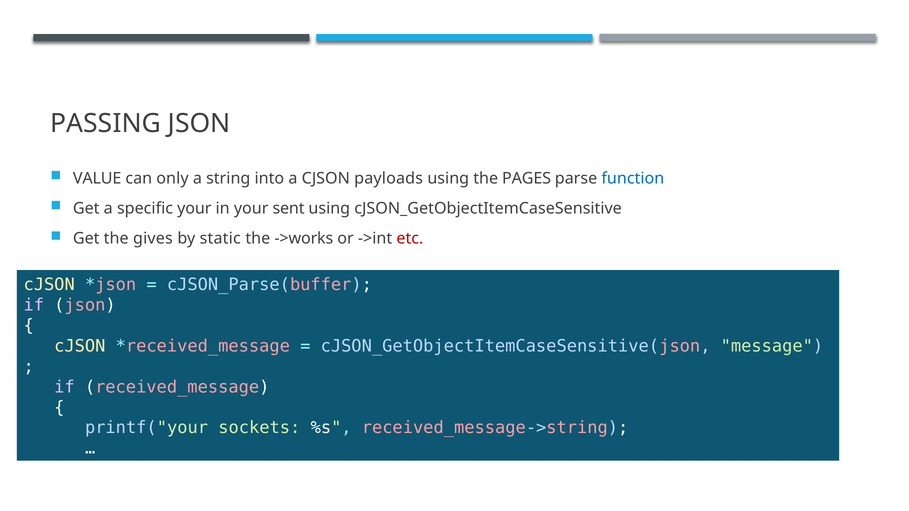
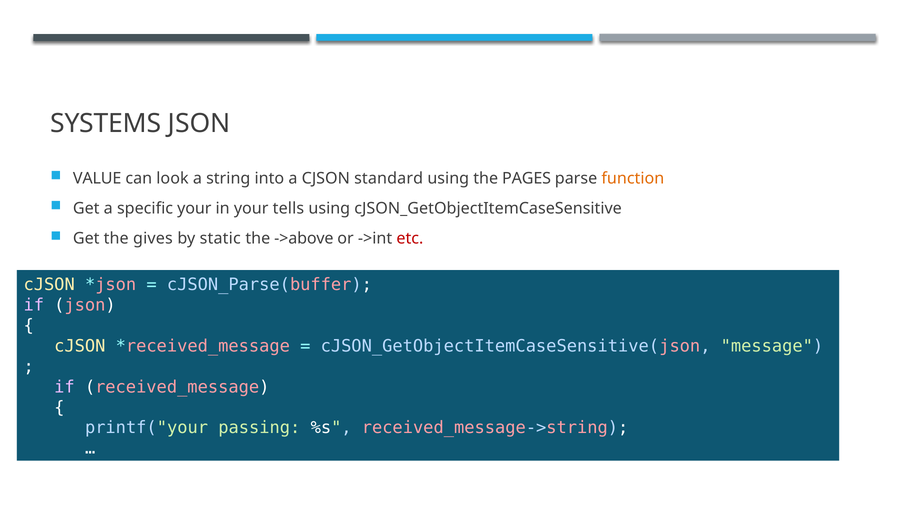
PASSING: PASSING -> SYSTEMS
only: only -> look
payloads: payloads -> standard
function colour: blue -> orange
sent: sent -> tells
->works: ->works -> ->above
sockets: sockets -> passing
